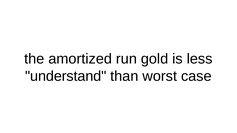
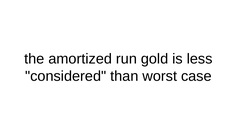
understand: understand -> considered
